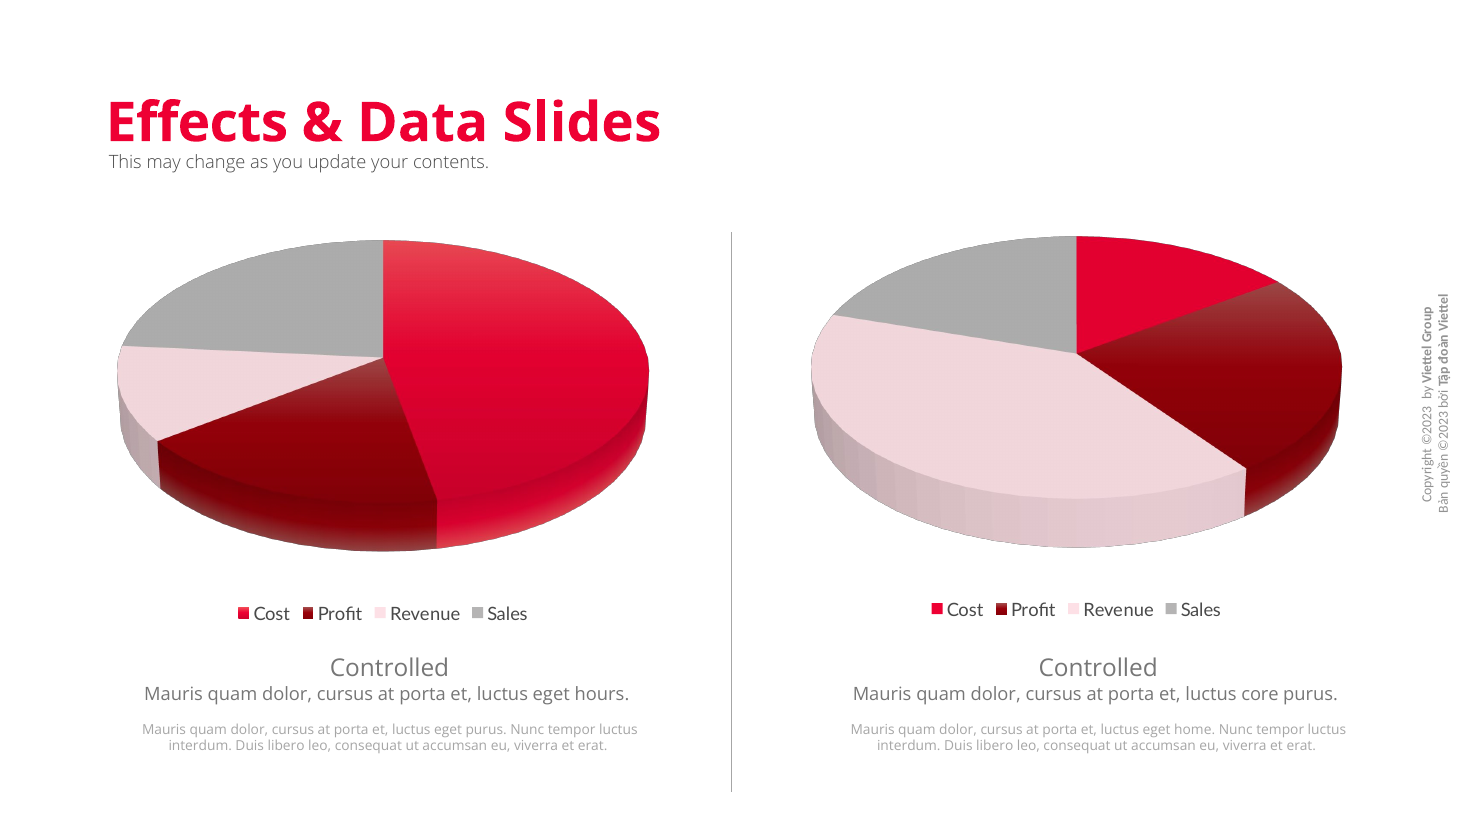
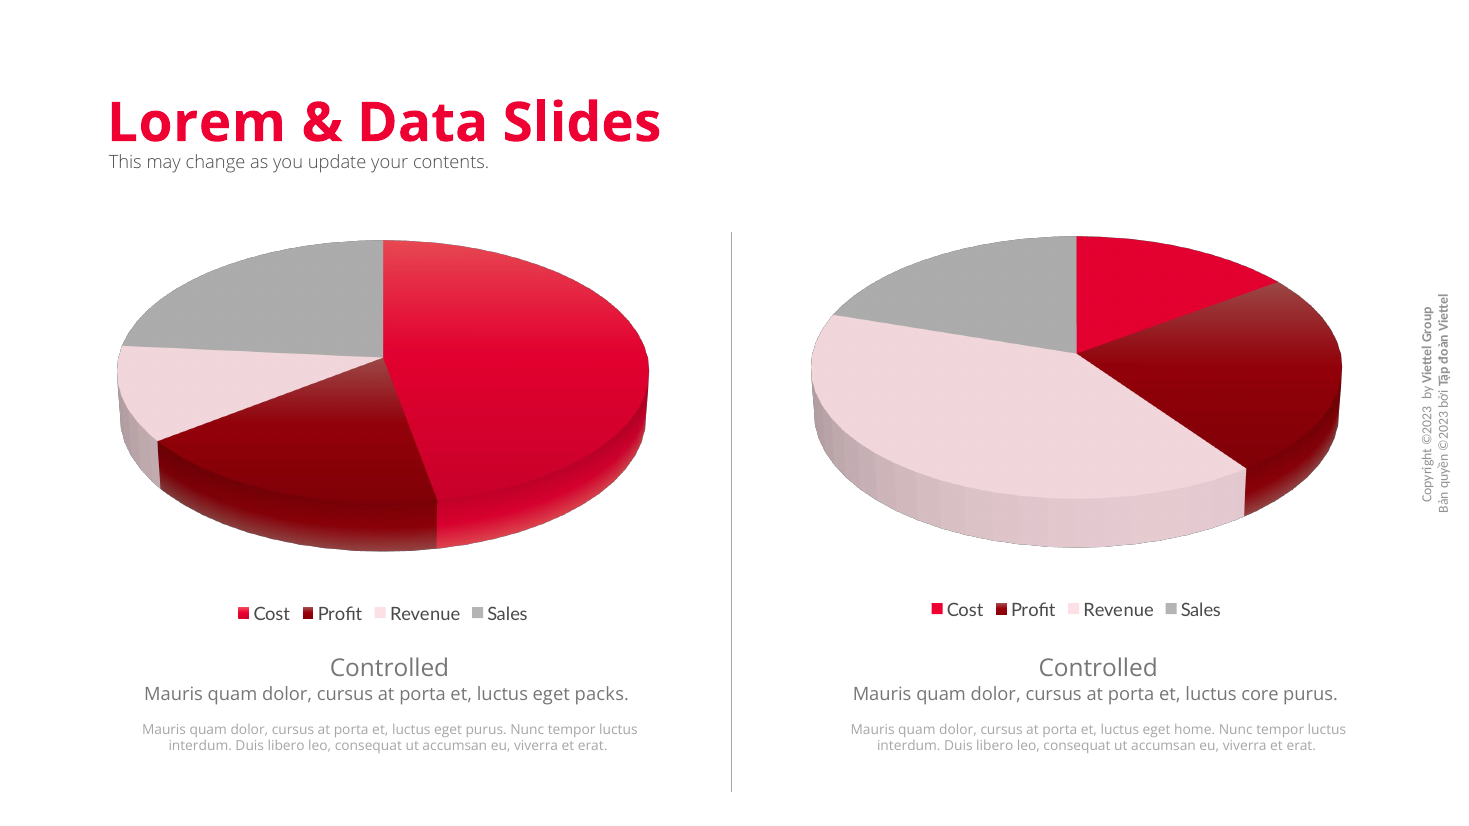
Effects: Effects -> Lorem
hours: hours -> packs
